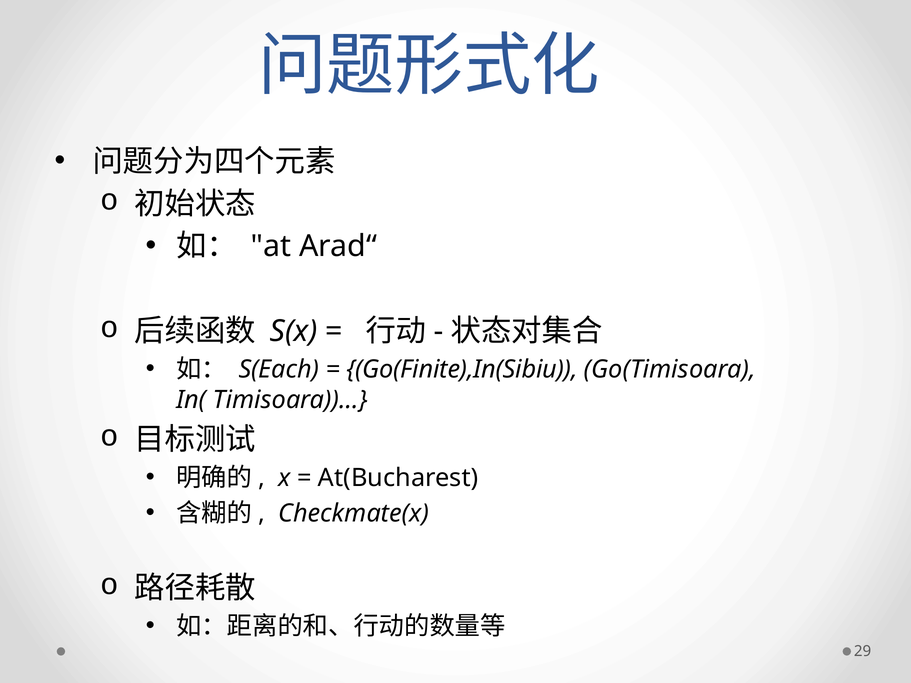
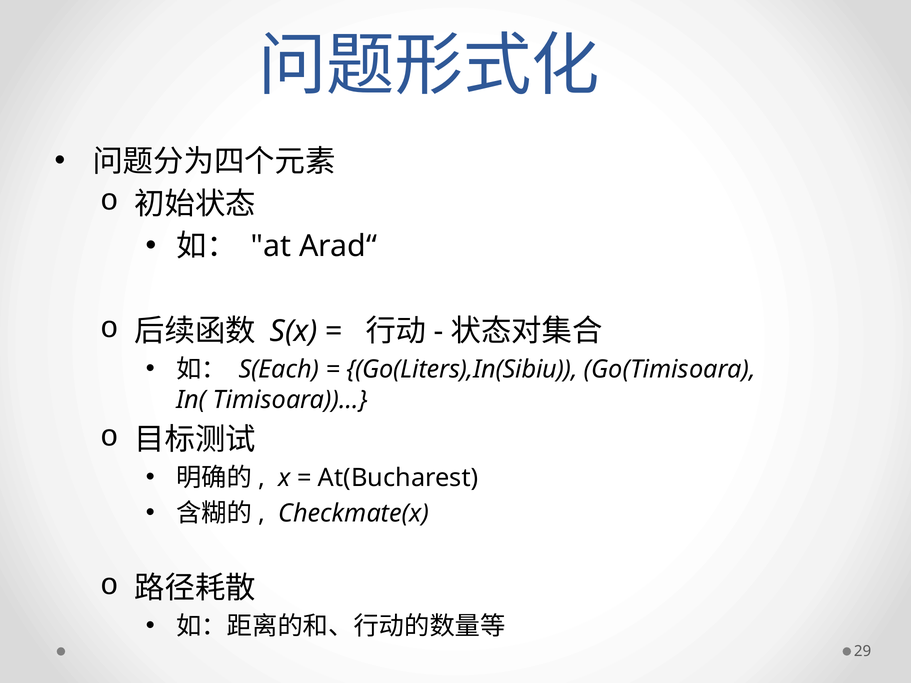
Go(Finite),In(Sibiu: Go(Finite),In(Sibiu -> Go(Liters),In(Sibiu
